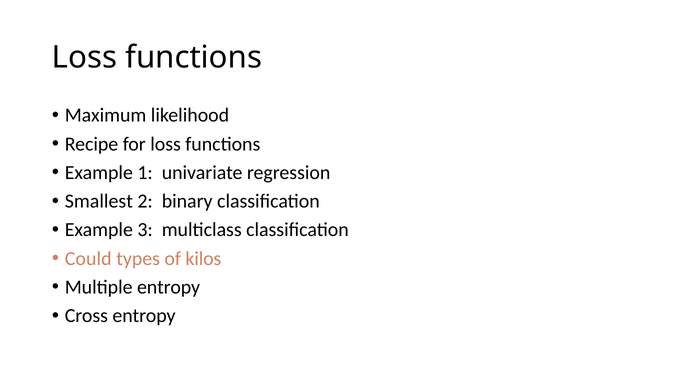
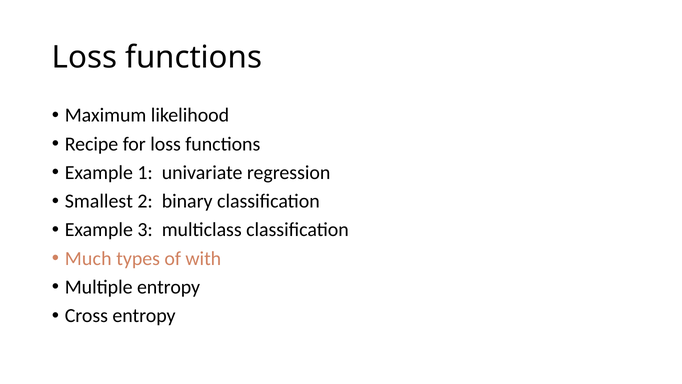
Could: Could -> Much
kilos: kilos -> with
